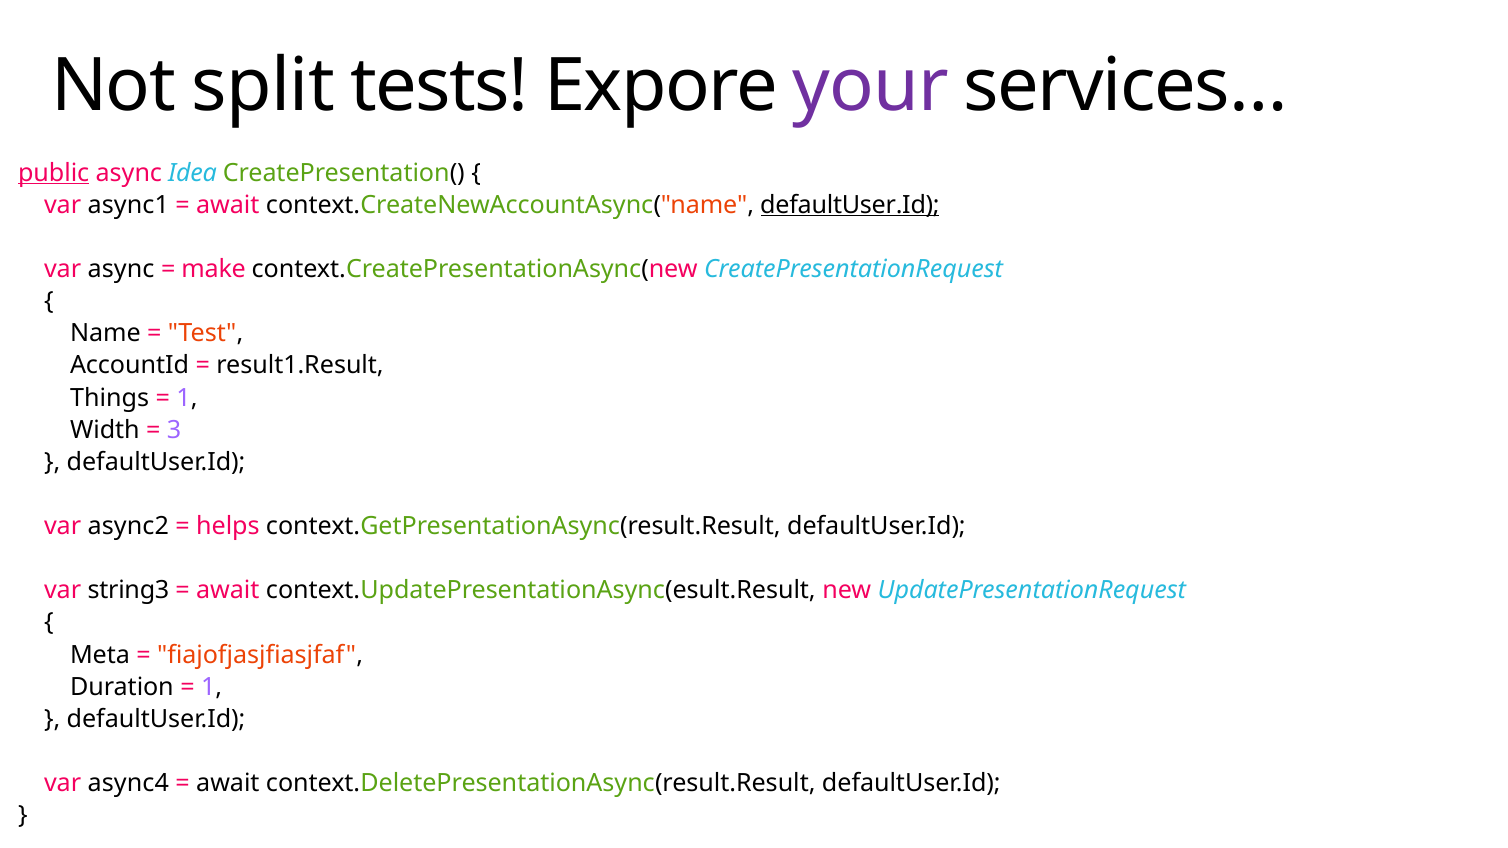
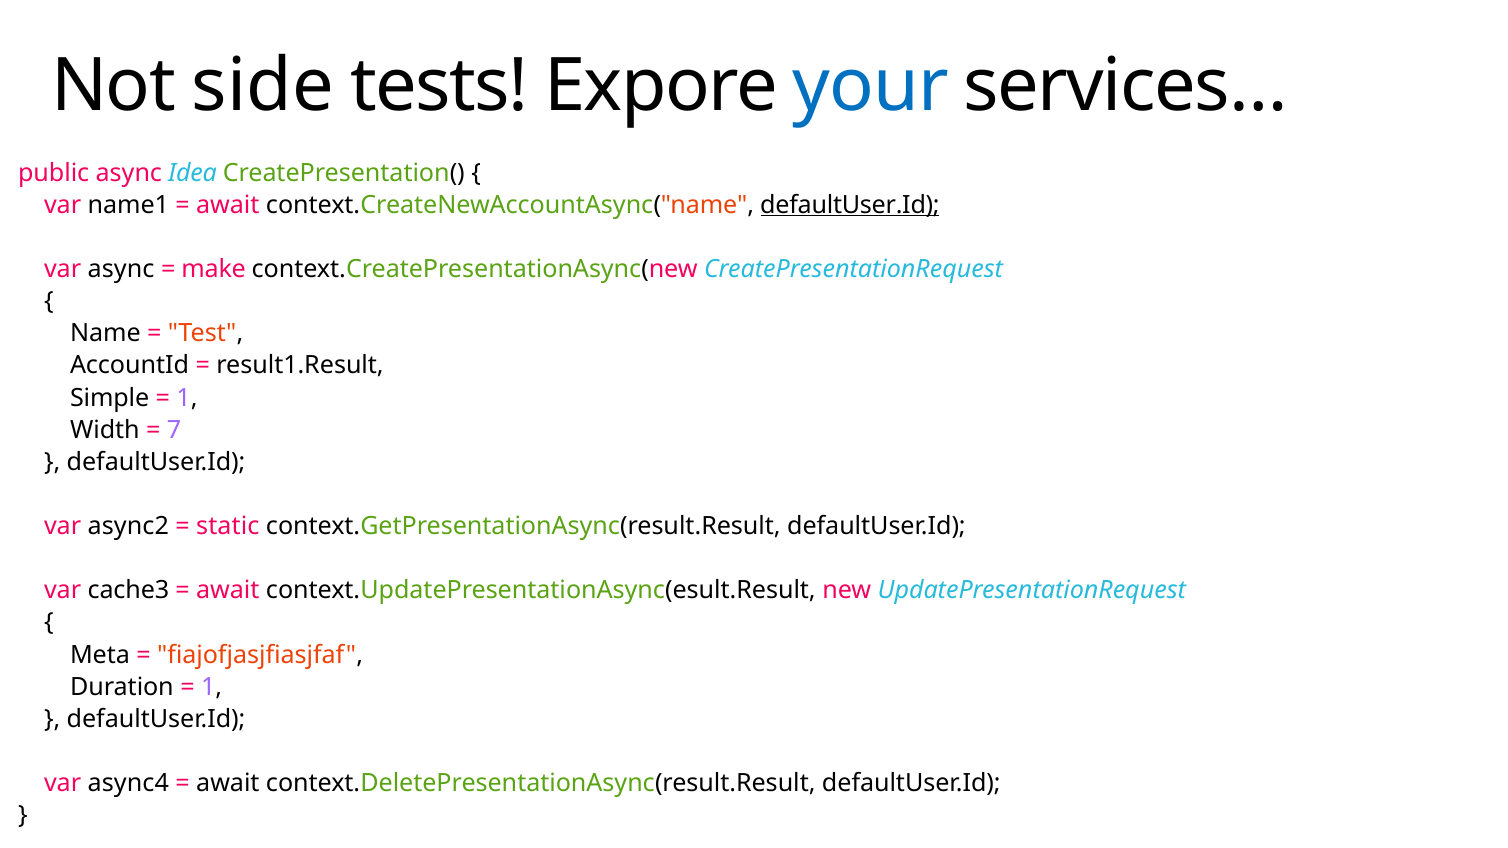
split: split -> side
your colour: purple -> blue
public underline: present -> none
async1: async1 -> name1
Things: Things -> Simple
3: 3 -> 7
helps: helps -> static
string3: string3 -> cache3
